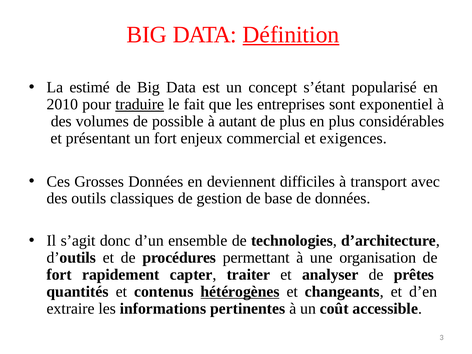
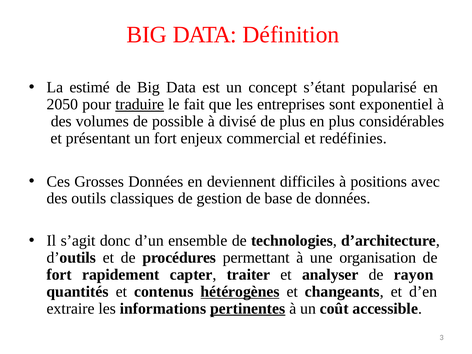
Définition underline: present -> none
2010: 2010 -> 2050
autant: autant -> divisé
exigences: exigences -> redéfinies
transport: transport -> positions
prêtes: prêtes -> rayon
pertinentes underline: none -> present
